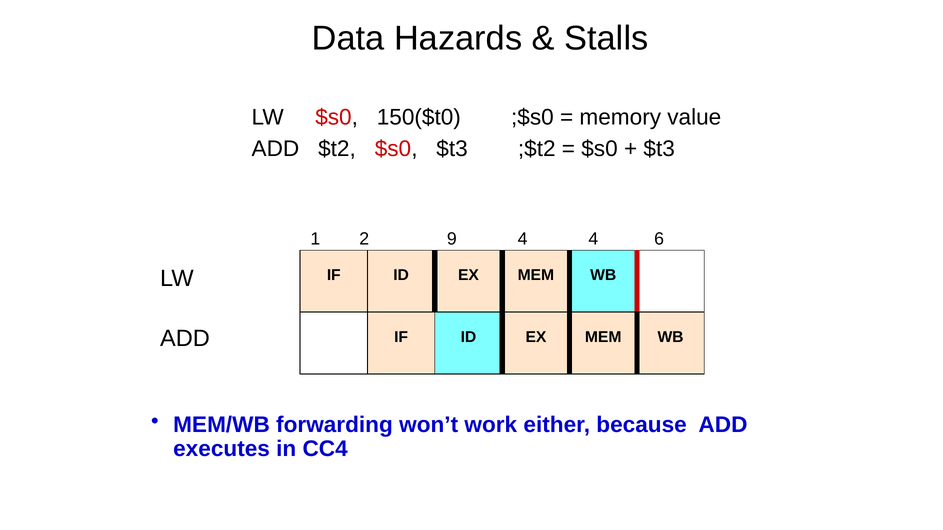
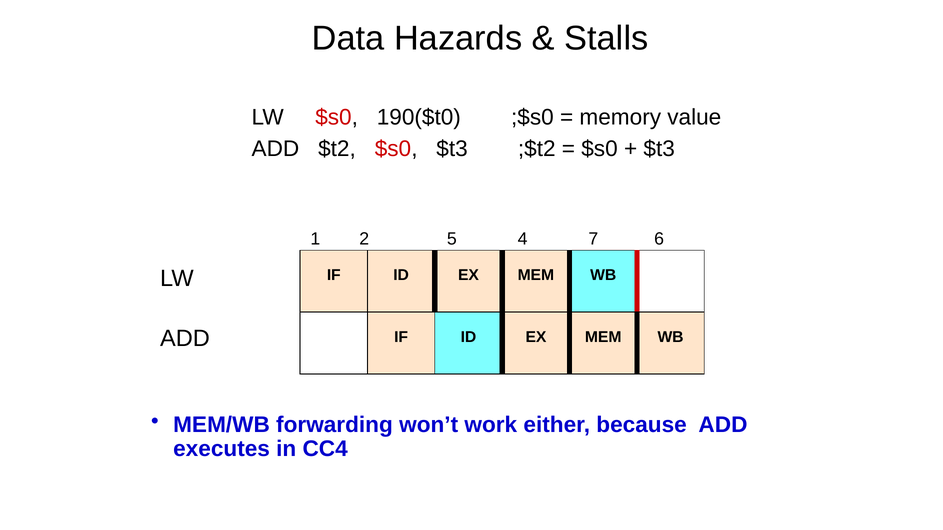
150($t0: 150($t0 -> 190($t0
9: 9 -> 5
4 4: 4 -> 7
